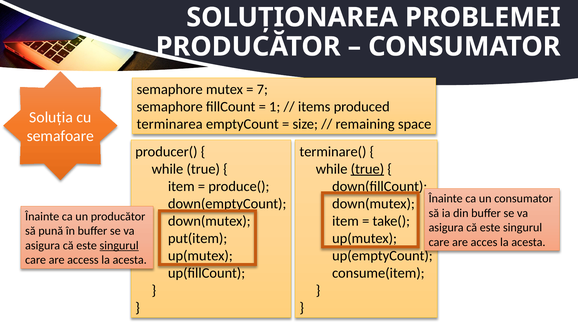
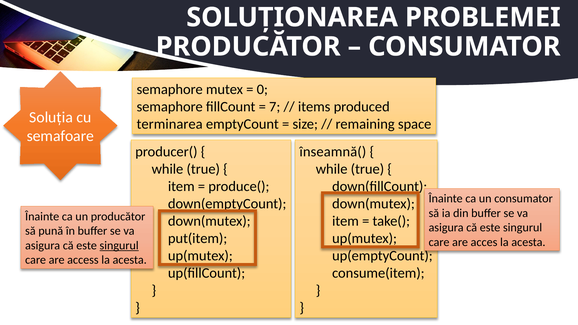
7: 7 -> 0
1: 1 -> 7
terminare(: terminare( -> înseamnă(
true at (367, 169) underline: present -> none
